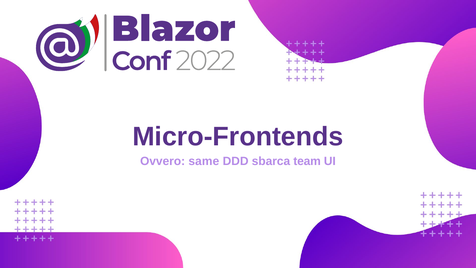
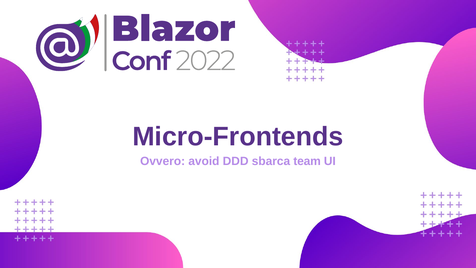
same: same -> avoid
